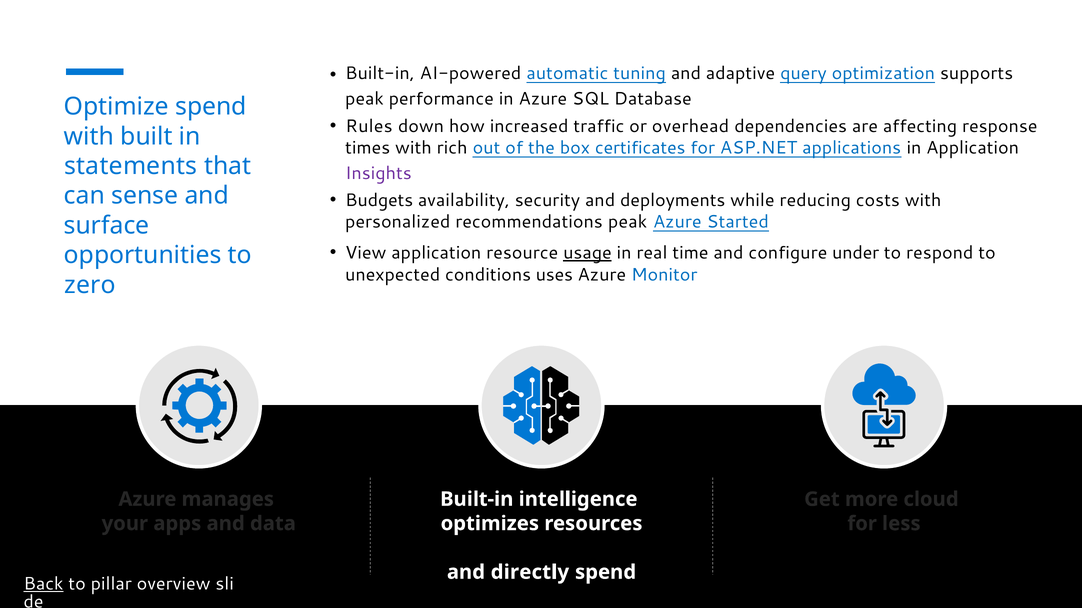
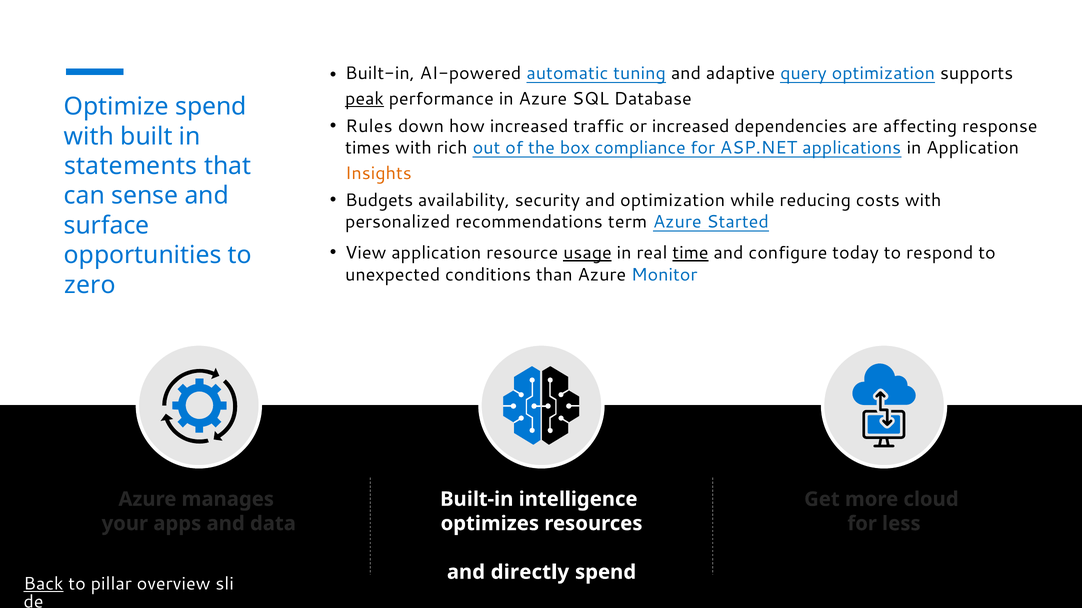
peak at (364, 99) underline: none -> present
or overhead: overhead -> increased
certificates: certificates -> compliance
Insights colour: purple -> orange
and deployments: deployments -> optimization
recommendations peak: peak -> term
time underline: none -> present
under: under -> today
uses: uses -> than
